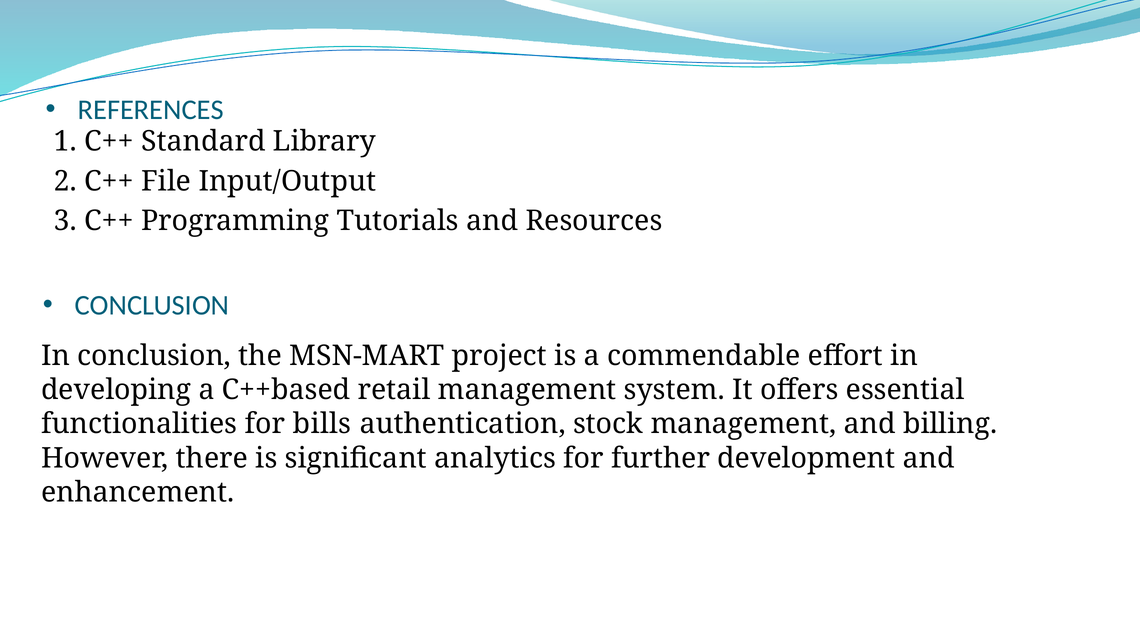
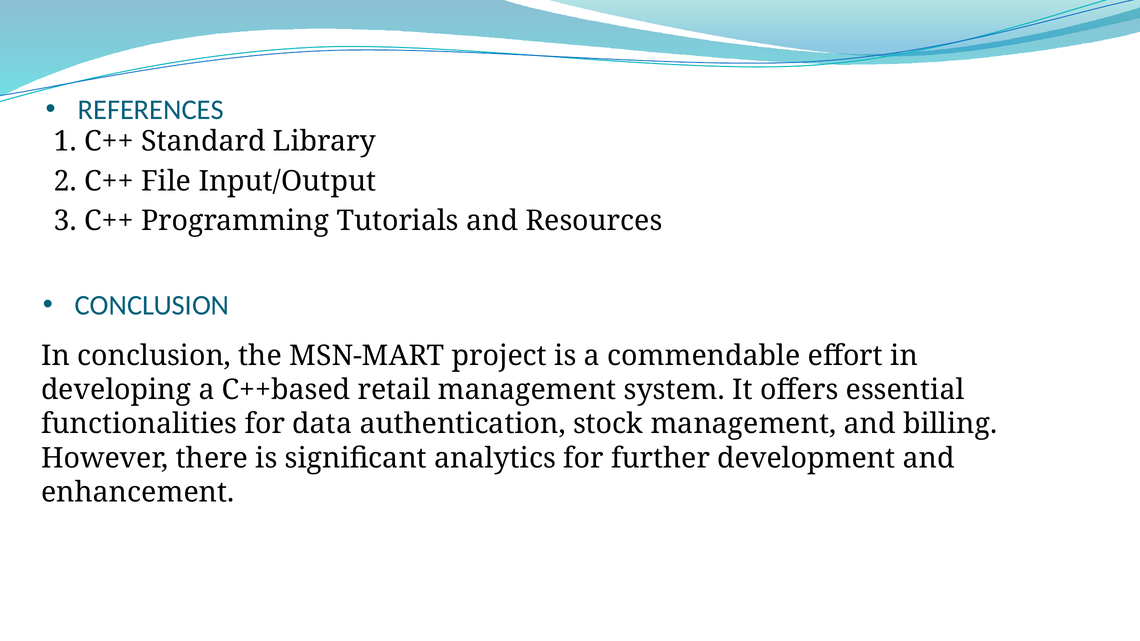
bills: bills -> data
